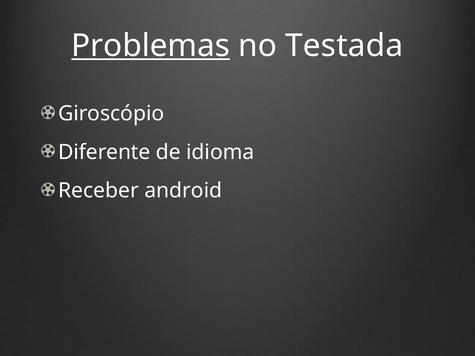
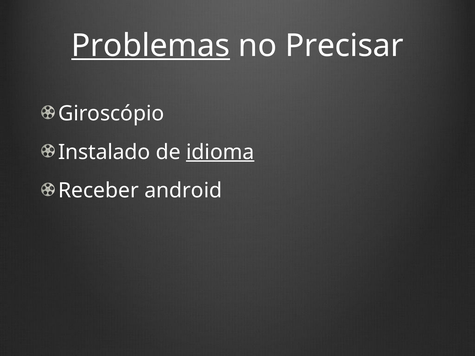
Testada: Testada -> Precisar
Diferente: Diferente -> Instalado
idioma underline: none -> present
